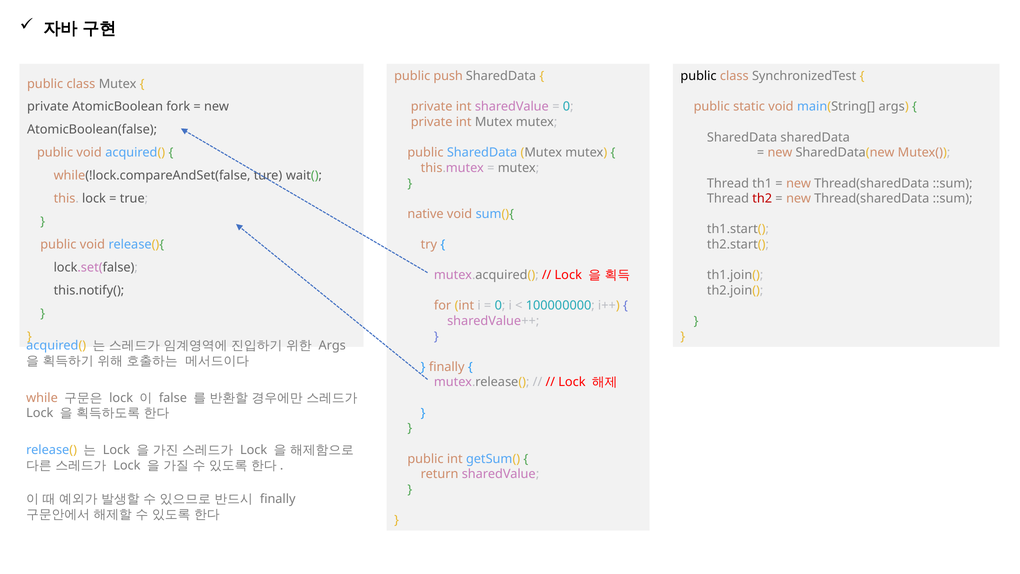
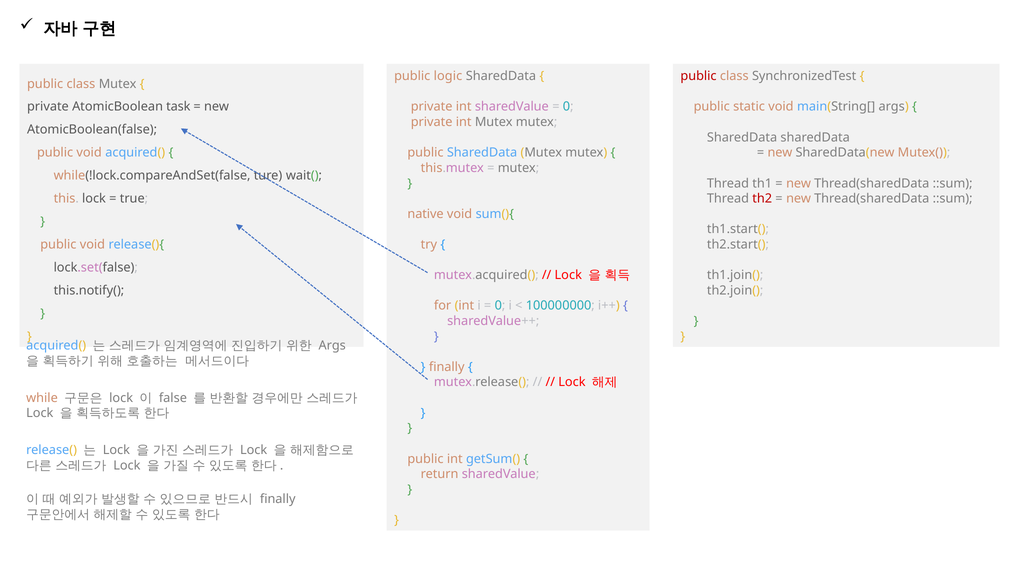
push: push -> logic
public at (699, 76) colour: black -> red
fork: fork -> task
